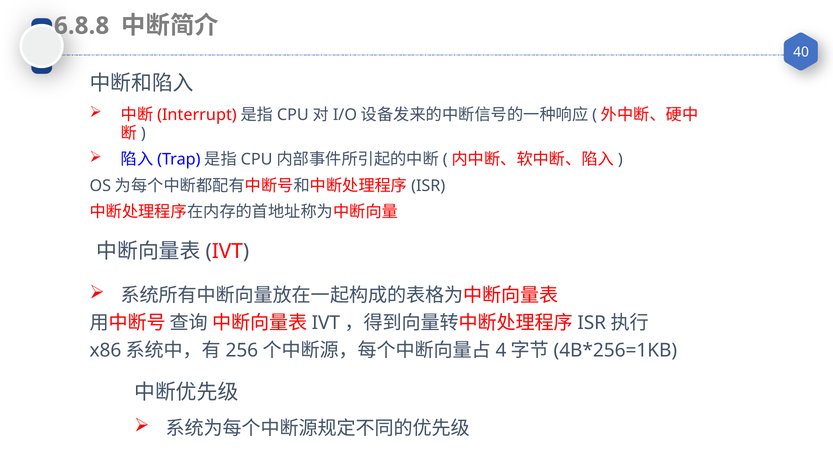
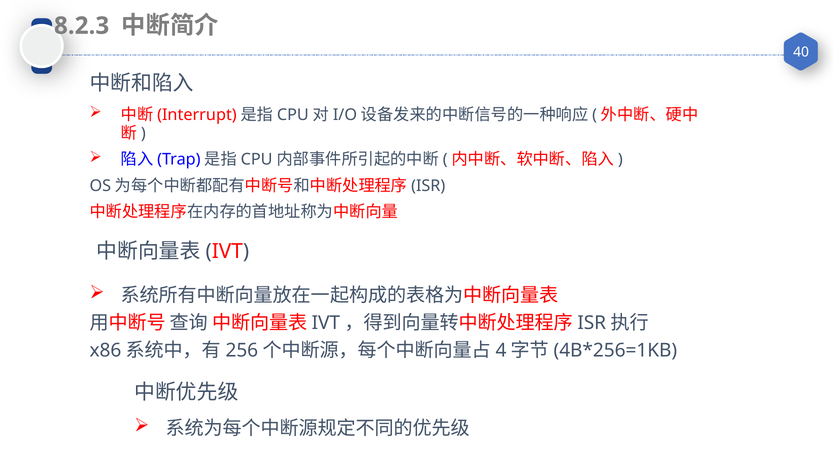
6.8.8: 6.8.8 -> 8.2.3
